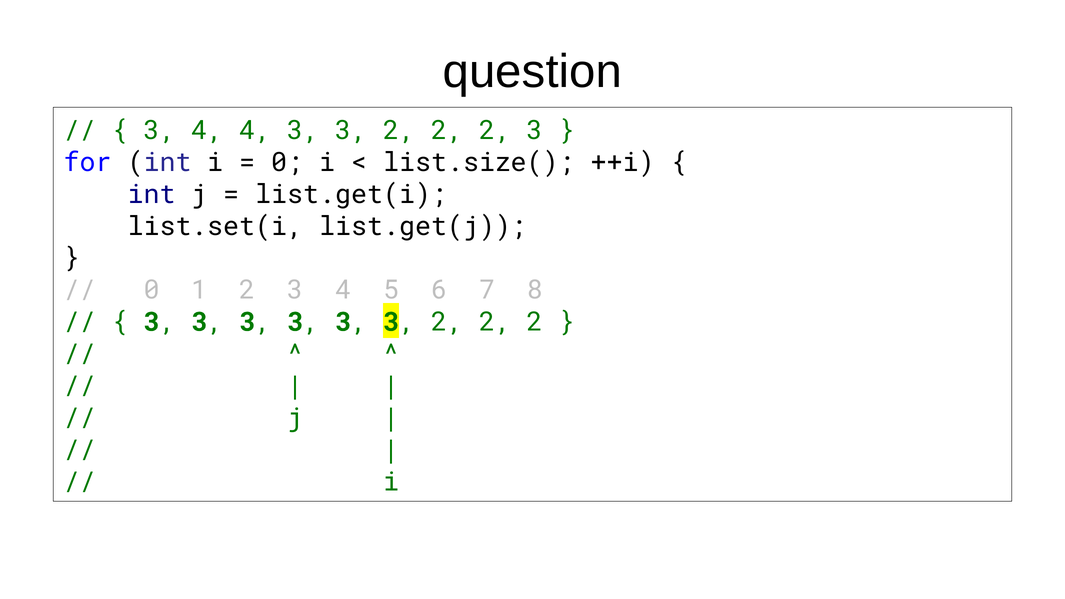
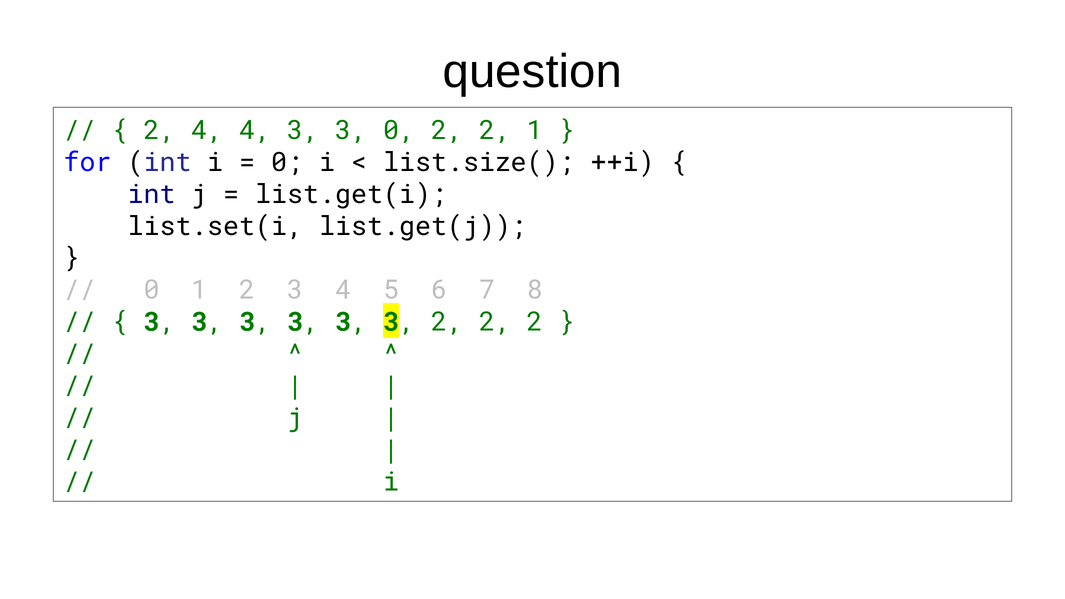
3 at (160, 130): 3 -> 2
4 3 3 2: 2 -> 0
2 2 3: 3 -> 1
